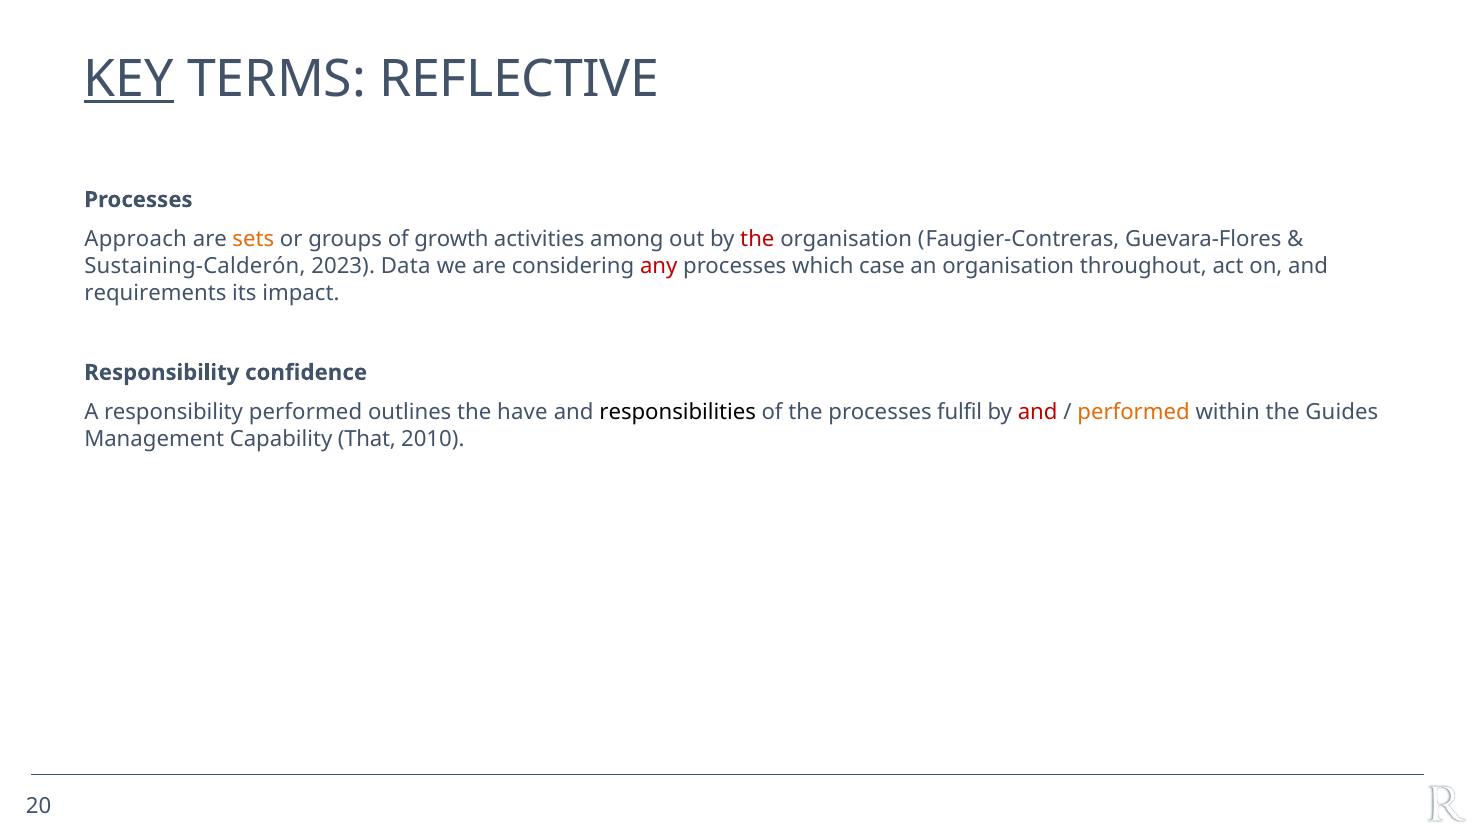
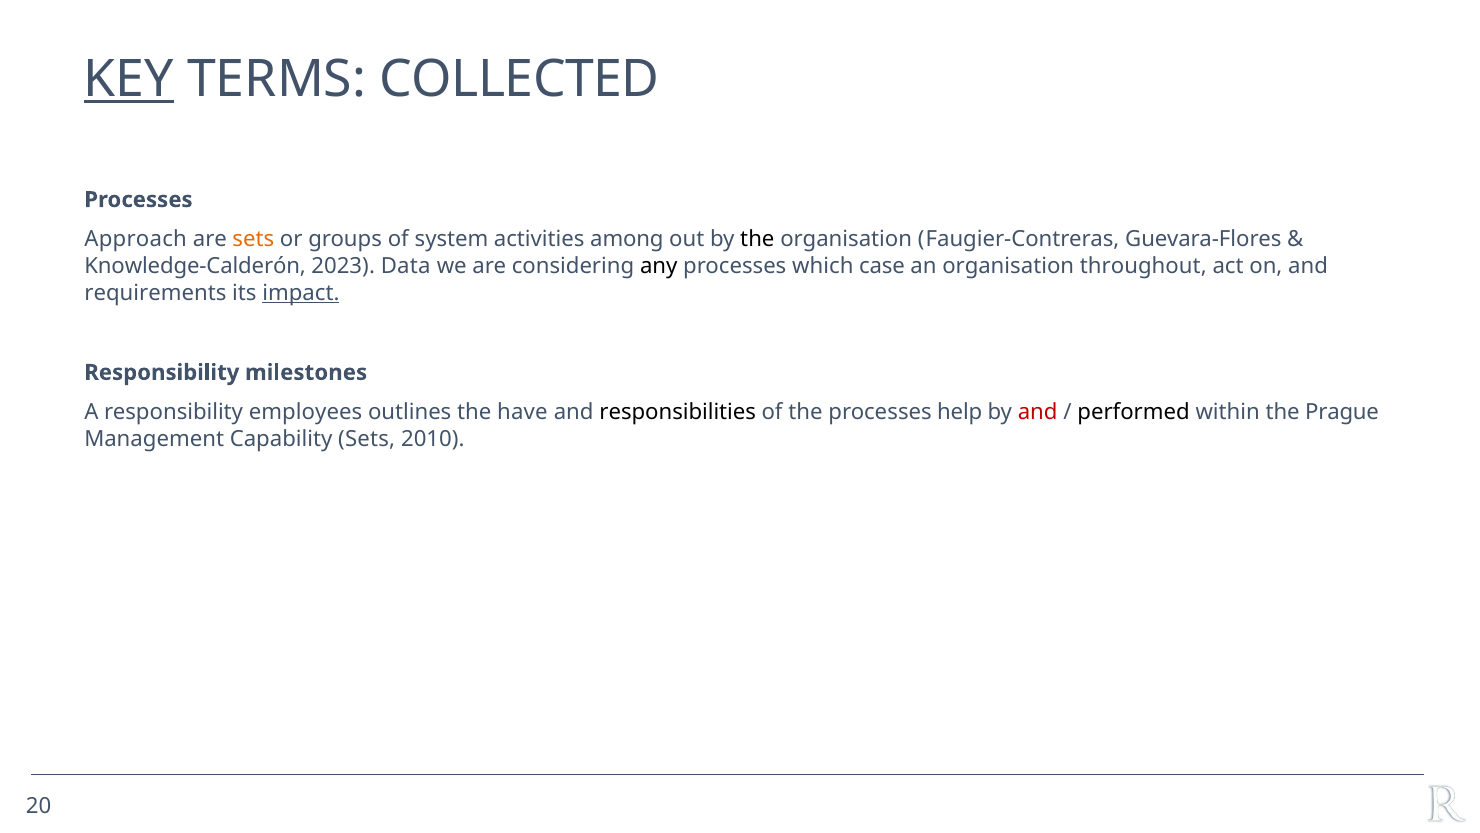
REFLECTIVE: REFLECTIVE -> COLLECTED
growth: growth -> system
the at (757, 239) colour: red -> black
Sustaining-Calderón: Sustaining-Calderón -> Knowledge-Calderón
any colour: red -> black
impact underline: none -> present
confidence: confidence -> milestones
responsibility performed: performed -> employees
fulfil: fulfil -> help
performed at (1134, 412) colour: orange -> black
Guides: Guides -> Prague
Capability That: That -> Sets
